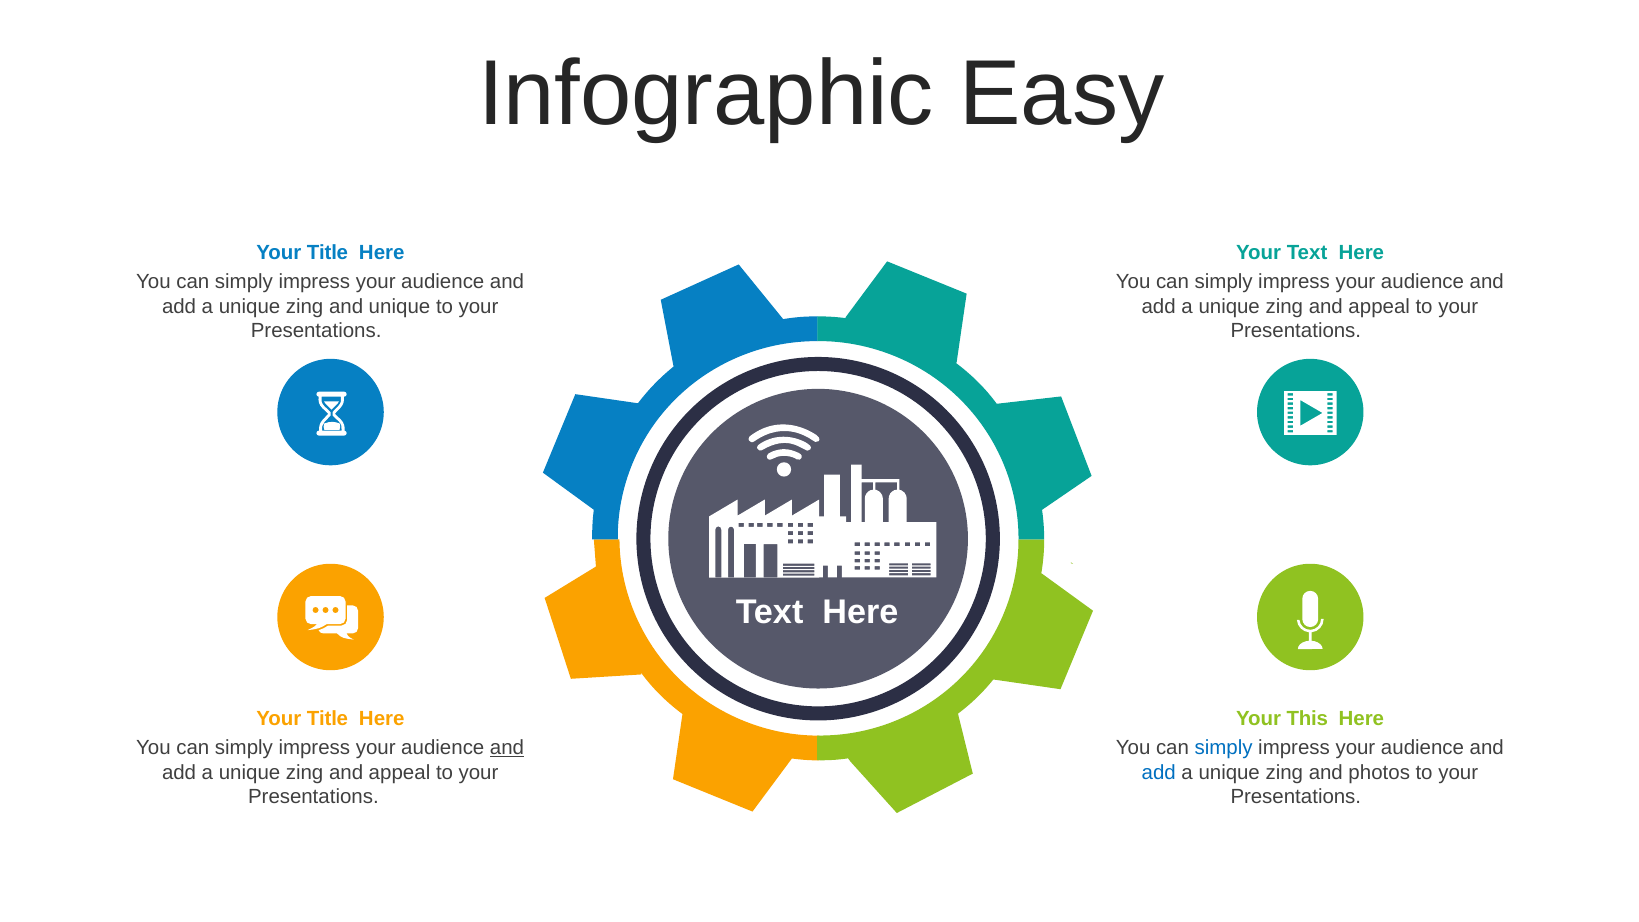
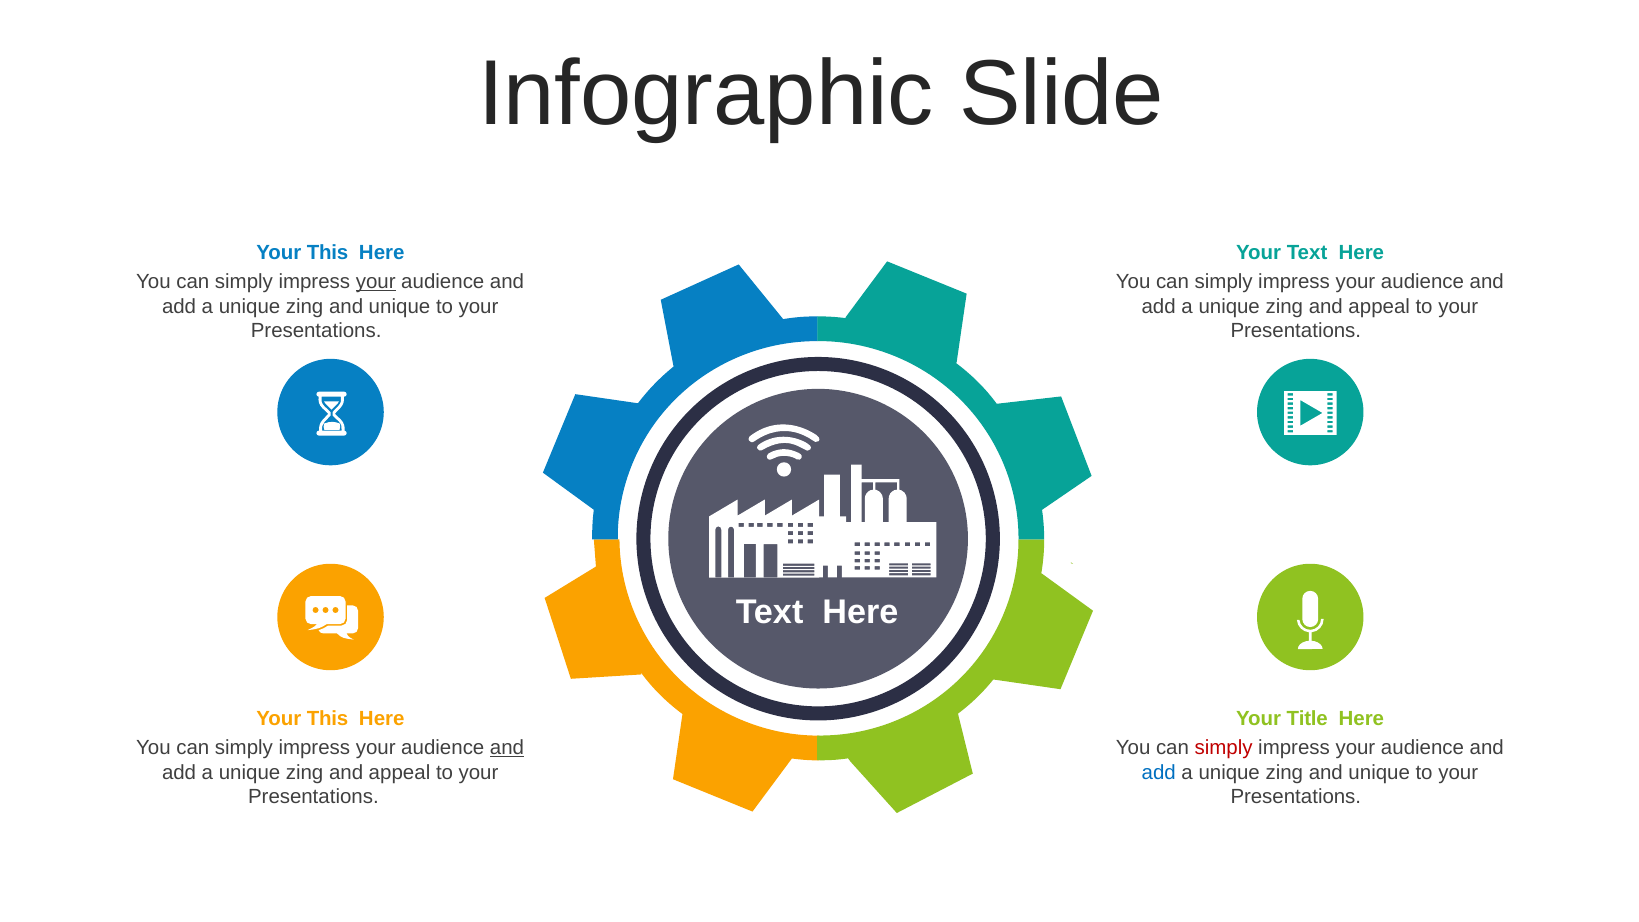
Easy: Easy -> Slide
Title at (327, 252): Title -> This
your at (376, 282) underline: none -> present
Title at (327, 719): Title -> This
This: This -> Title
simply at (1224, 748) colour: blue -> red
photos at (1379, 772): photos -> unique
